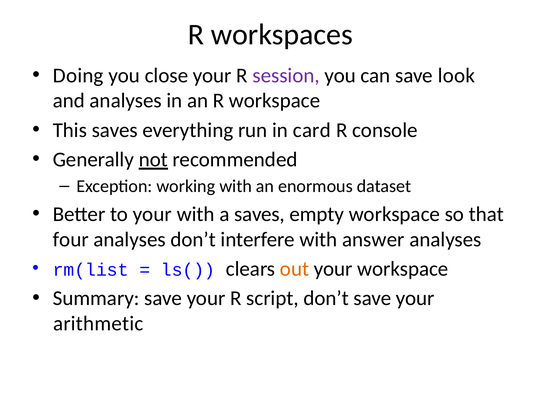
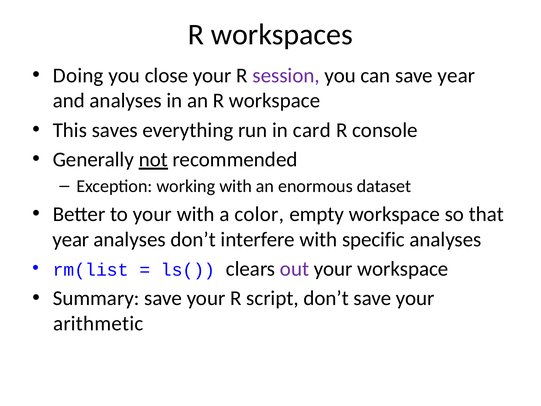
save look: look -> year
a saves: saves -> color
four at (71, 239): four -> year
answer: answer -> specific
out colour: orange -> purple
